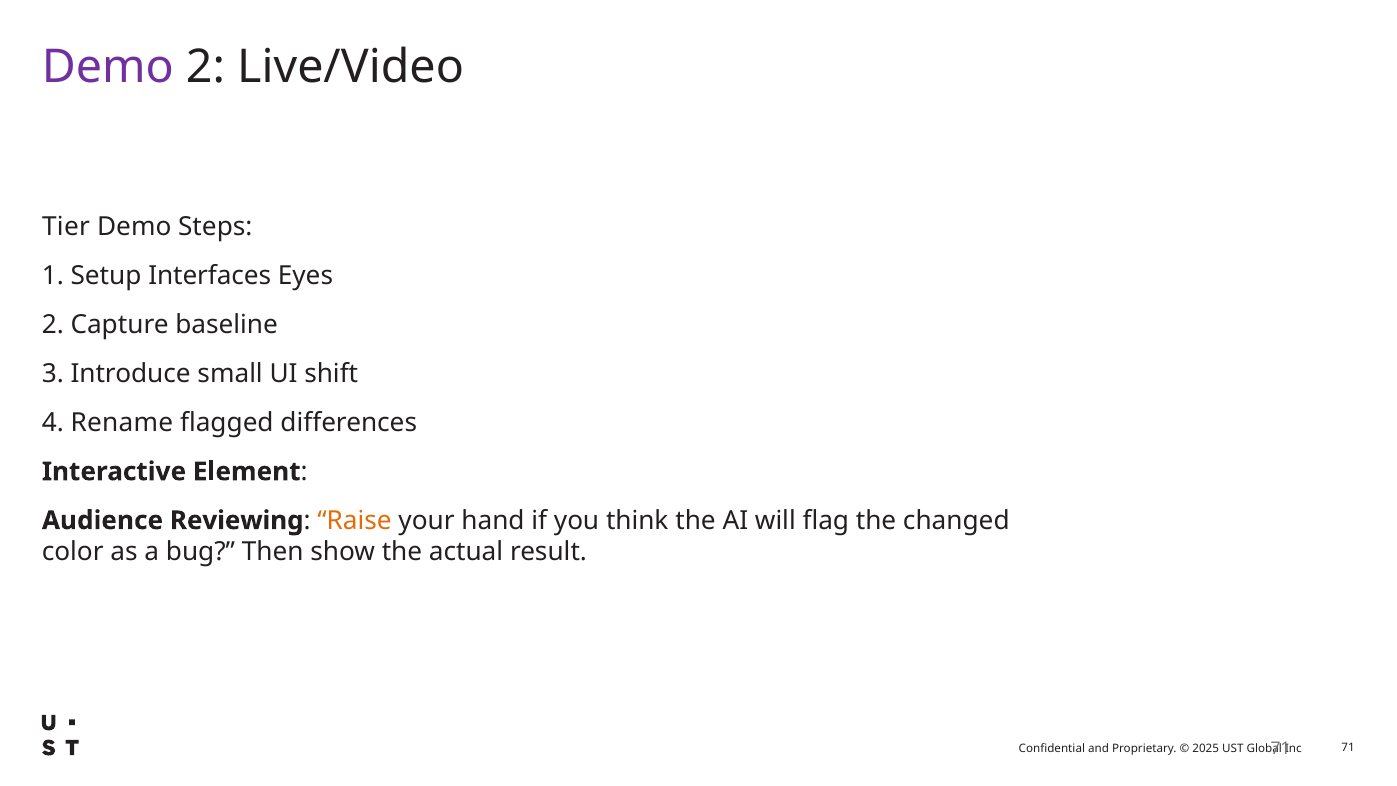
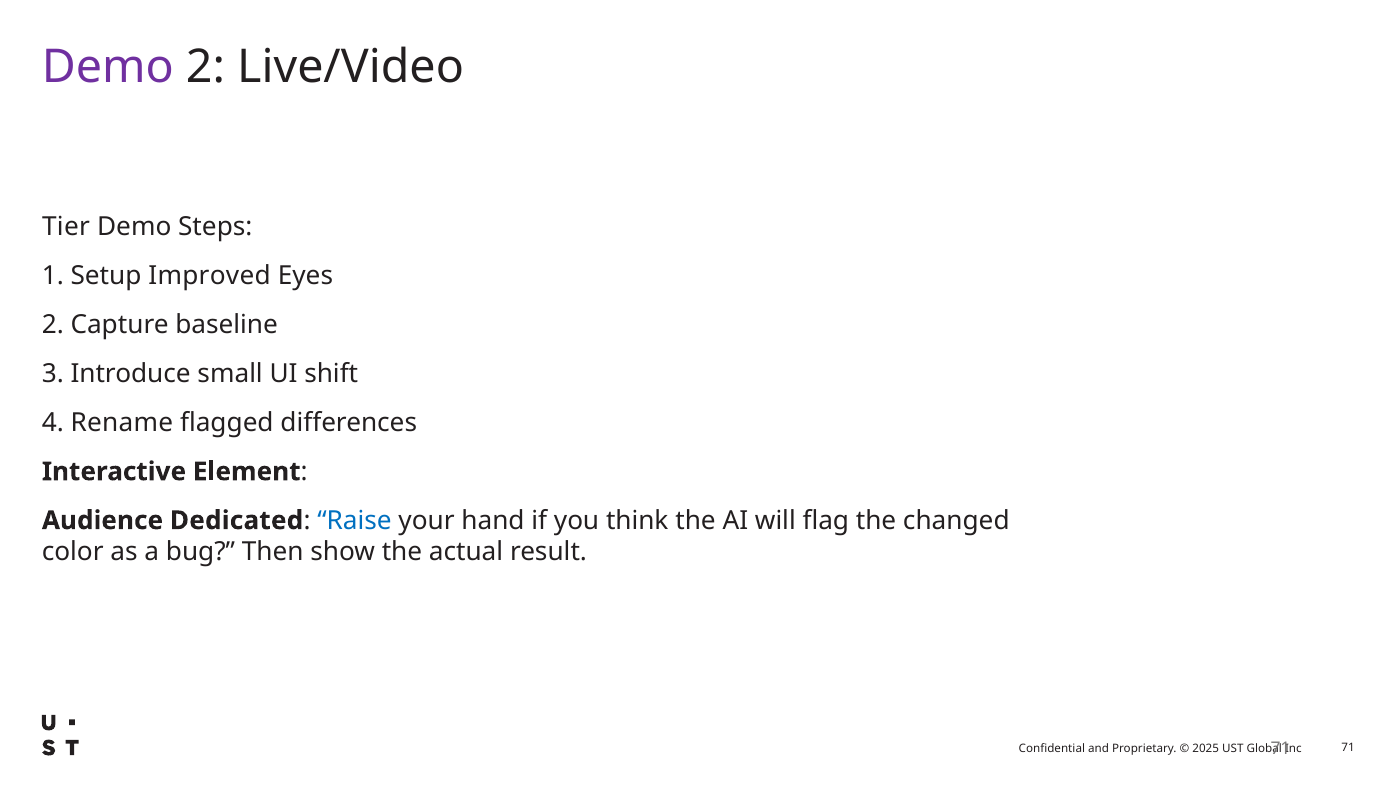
Interfaces: Interfaces -> Improved
Reviewing: Reviewing -> Dedicated
Raise colour: orange -> blue
